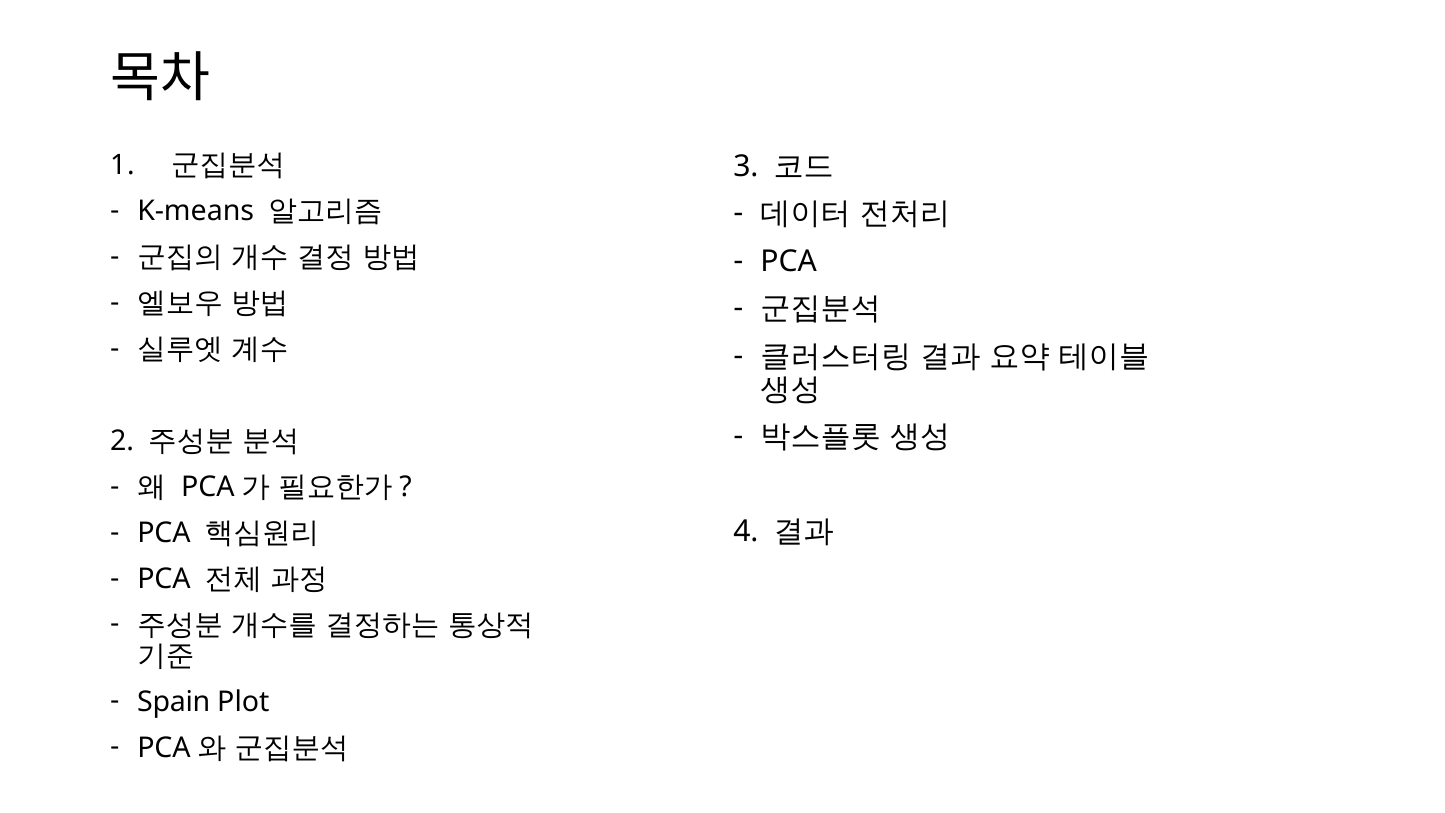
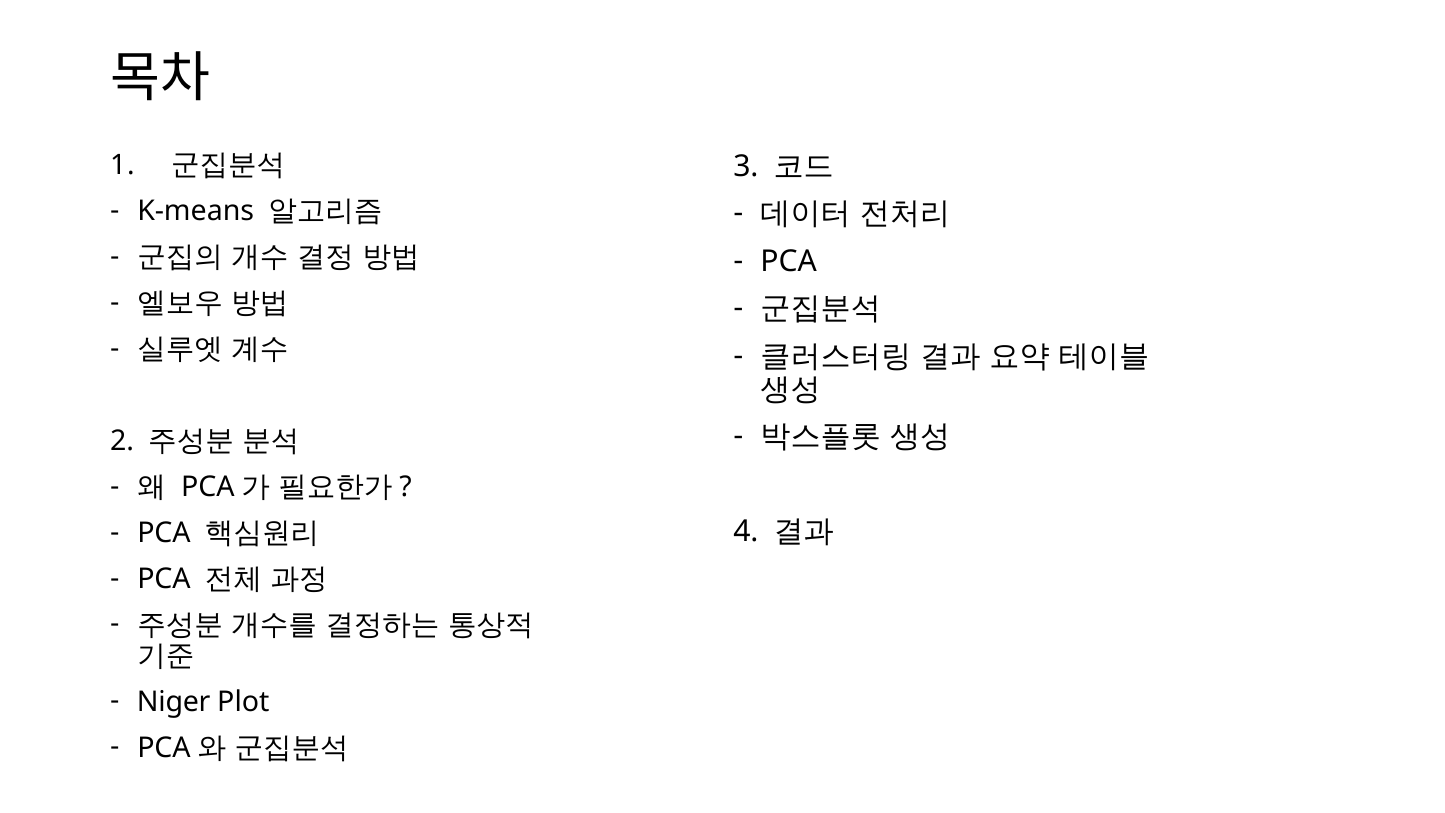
Spain: Spain -> Niger
